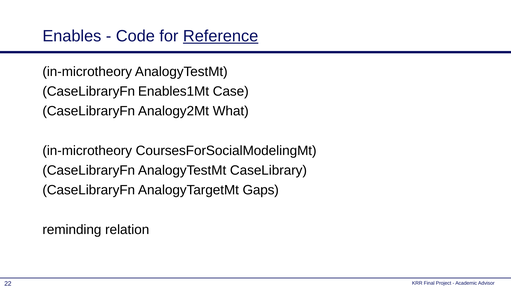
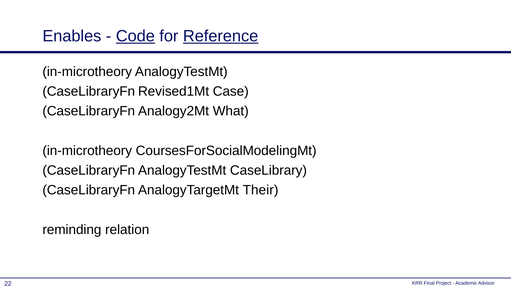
Code underline: none -> present
Enables1Mt: Enables1Mt -> Revised1Mt
Gaps: Gaps -> Their
